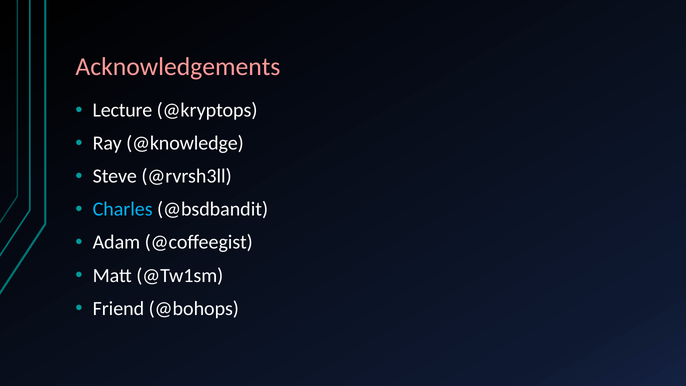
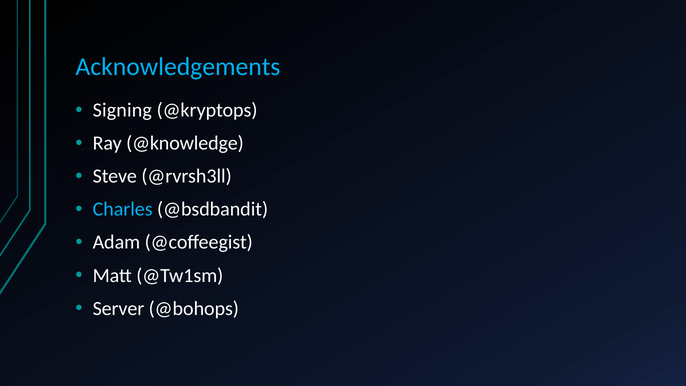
Acknowledgements colour: pink -> light blue
Lecture: Lecture -> Signing
Friend: Friend -> Server
